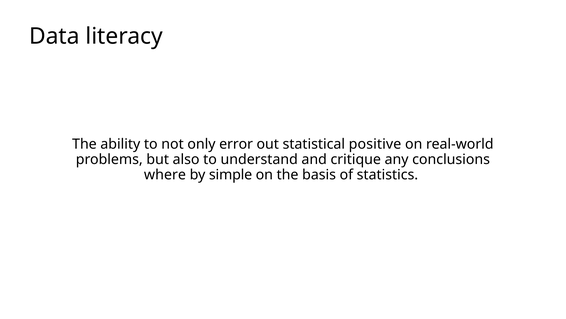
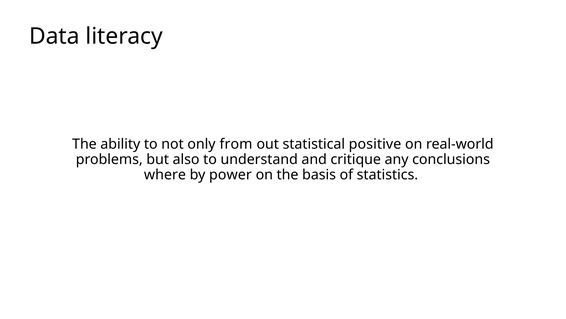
error: error -> from
simple: simple -> power
